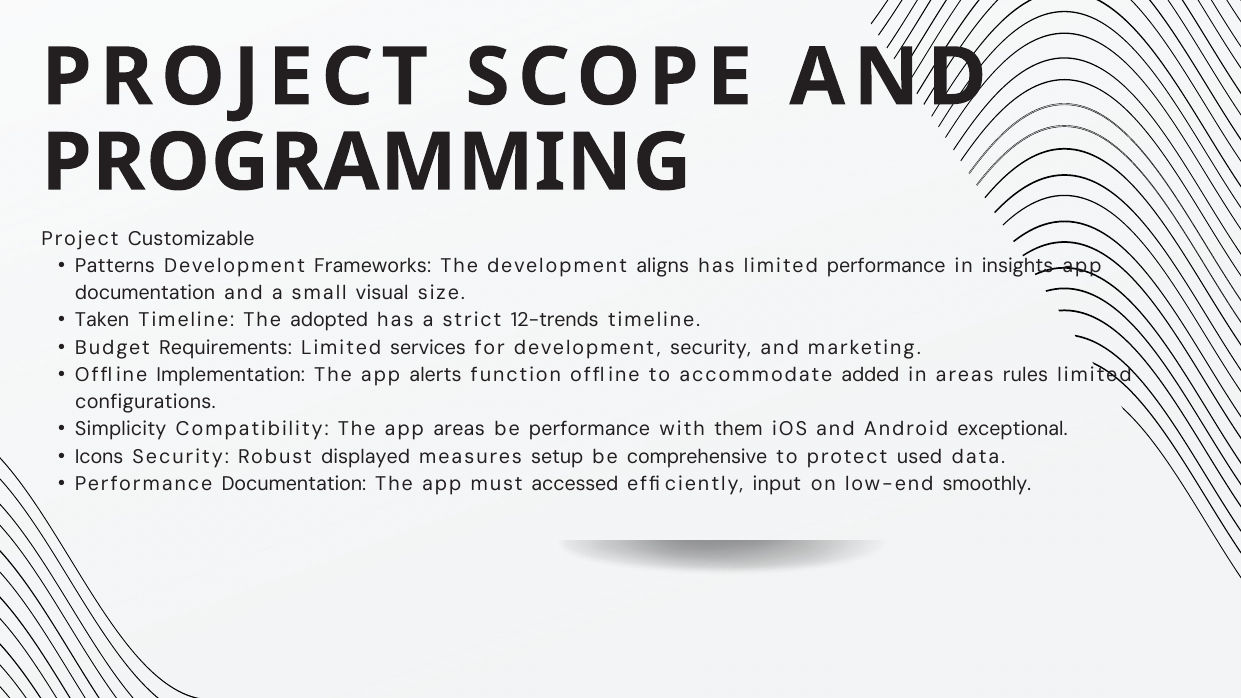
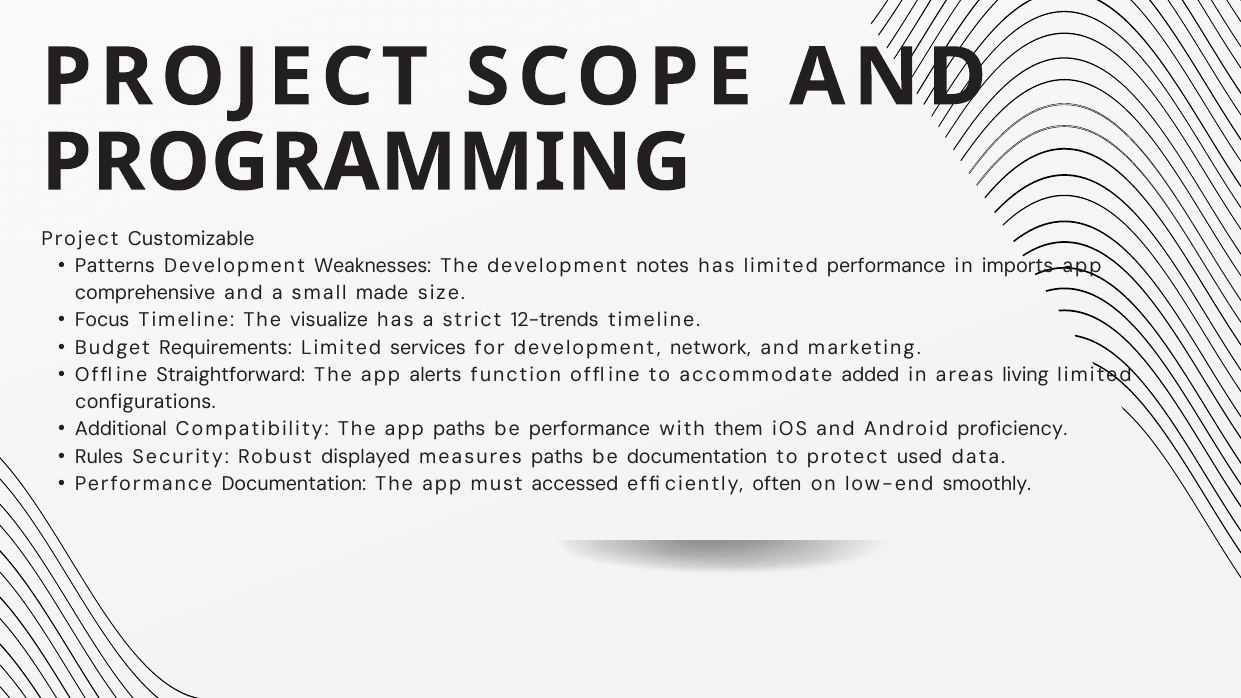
Frameworks: Frameworks -> Weaknesses
aligns: aligns -> notes
insights: insights -> imports
documentation at (145, 293): documentation -> comprehensive
visual: visual -> made
Taken: Taken -> Focus
adopted: adopted -> visualize
development security: security -> network
Implementation: Implementation -> Straightforward
rules: rules -> living
Simplicity: Simplicity -> Additional
app areas: areas -> paths
exceptional: exceptional -> proficiency
Icons: Icons -> Rules
measures setup: setup -> paths
be comprehensive: comprehensive -> documentation
input: input -> often
